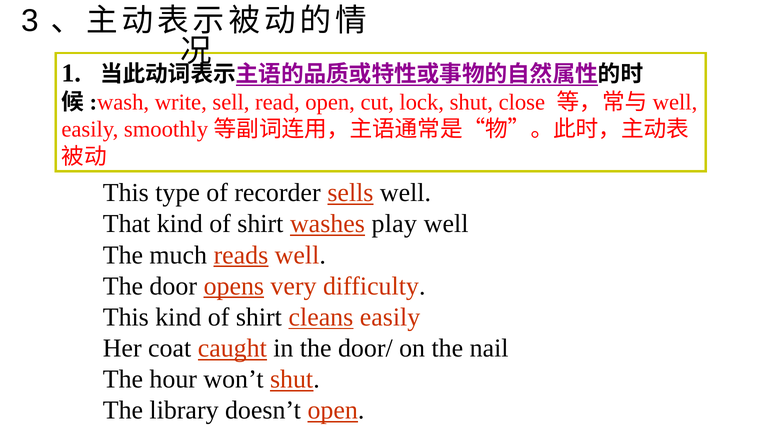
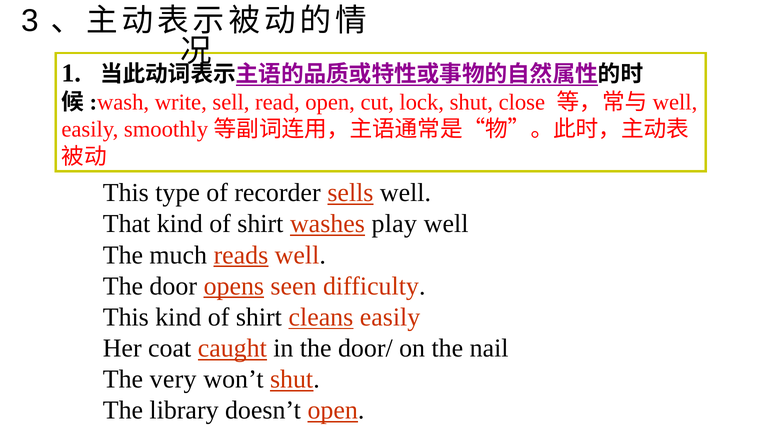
very: very -> seen
hour: hour -> very
